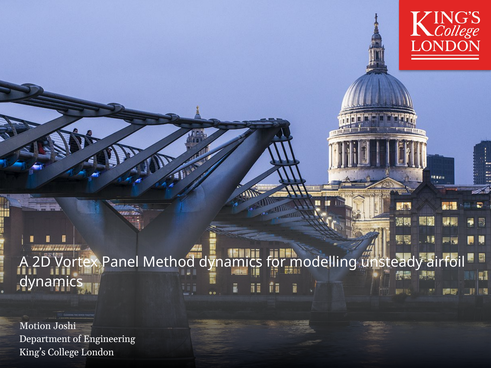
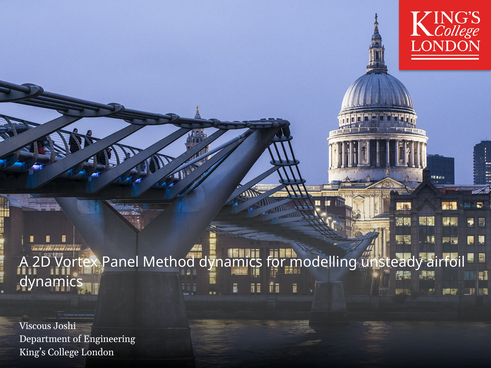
Motion: Motion -> Viscous
